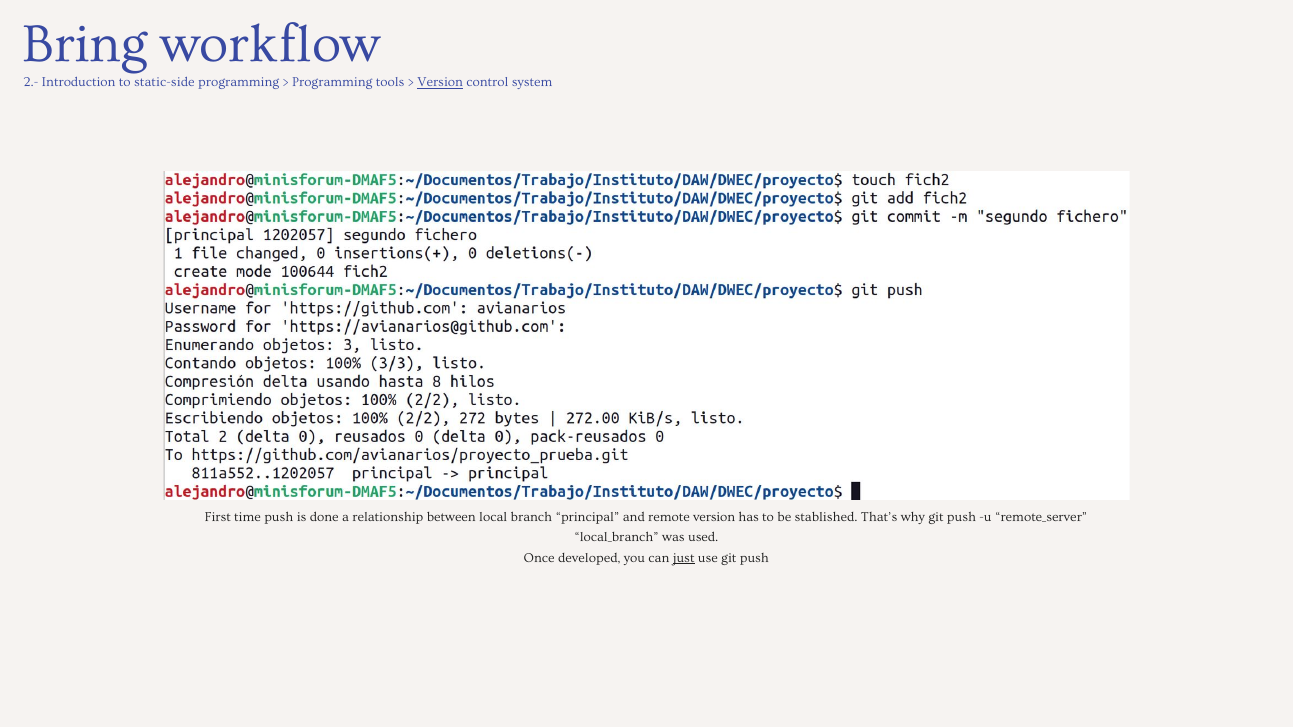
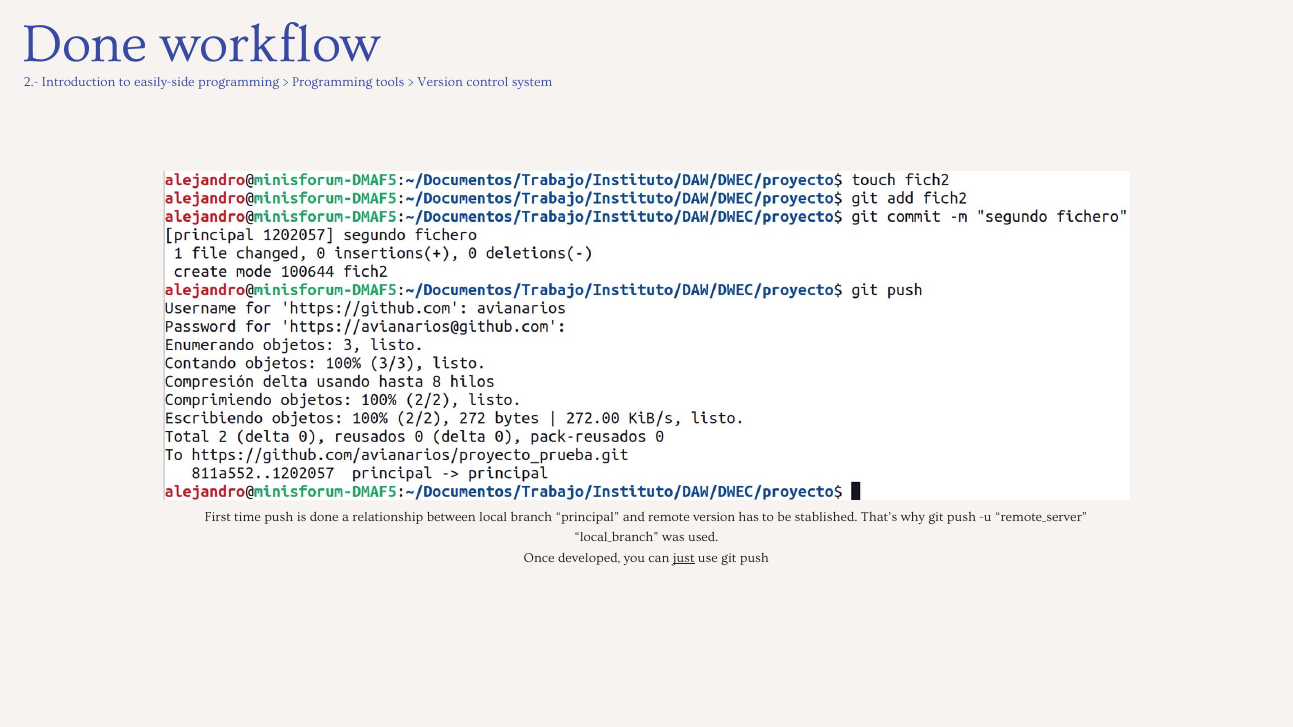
Bring at (85, 43): Bring -> Done
static-side: static-side -> easily-side
Version at (440, 82) underline: present -> none
